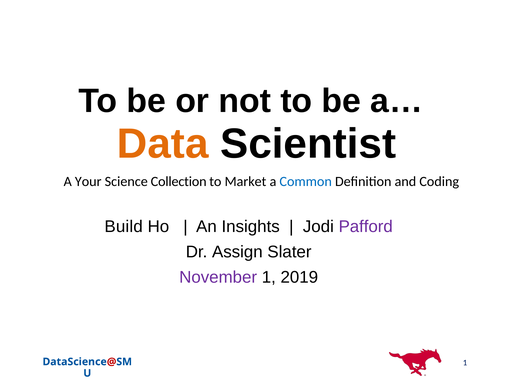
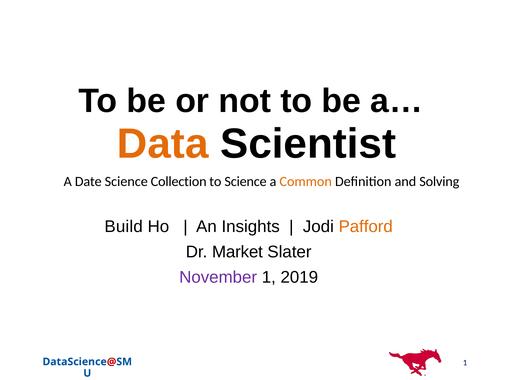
Your: Your -> Date
to Market: Market -> Science
Common colour: blue -> orange
Coding: Coding -> Solving
Pafford colour: purple -> orange
Assign: Assign -> Market
